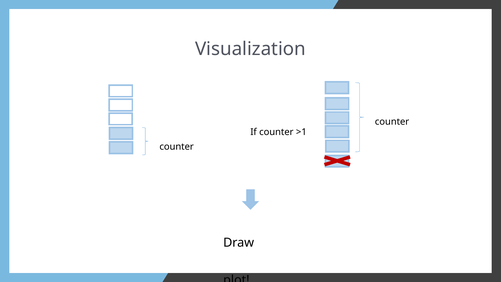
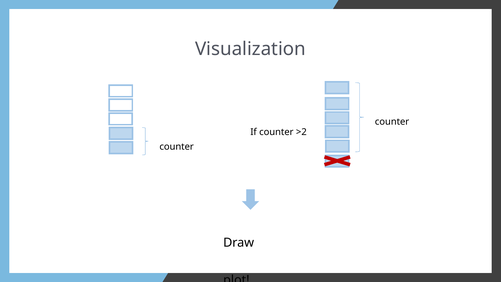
>1: >1 -> >2
